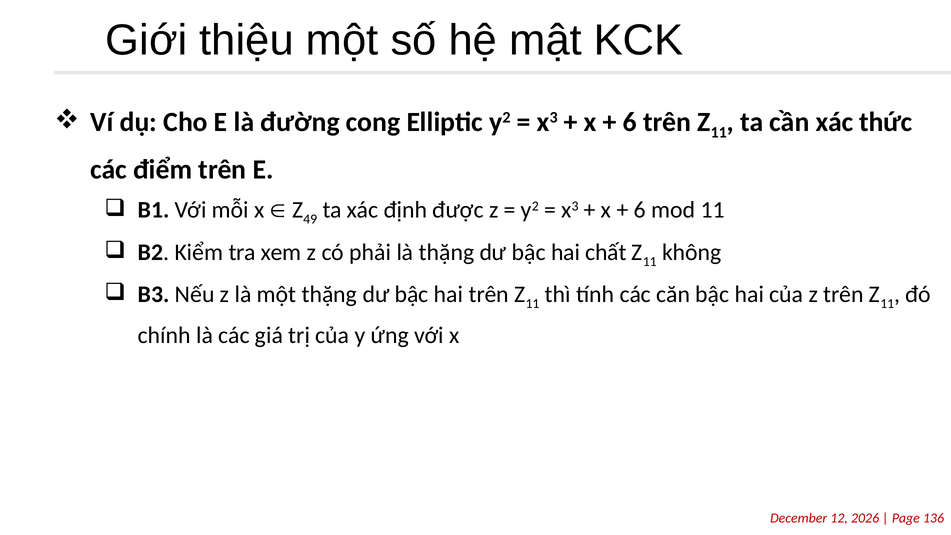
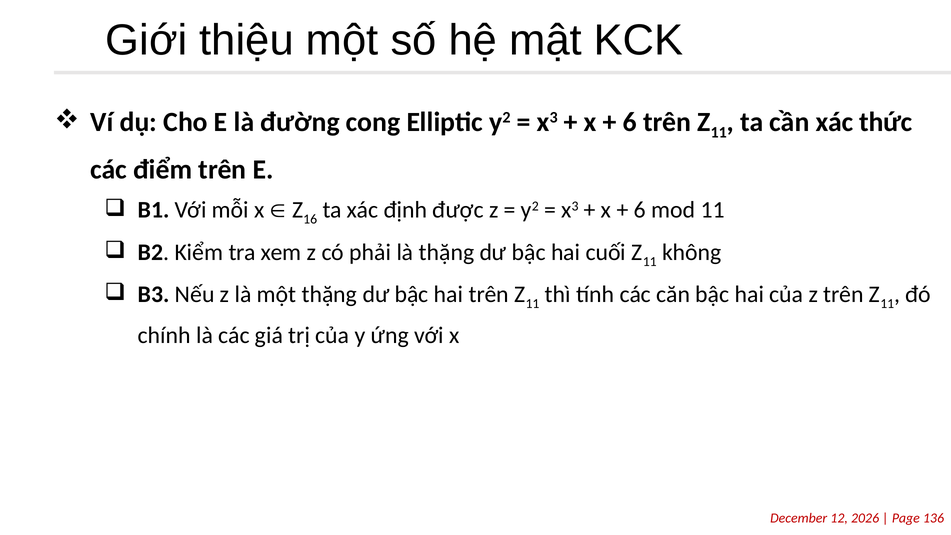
49: 49 -> 16
chất: chất -> cuối
